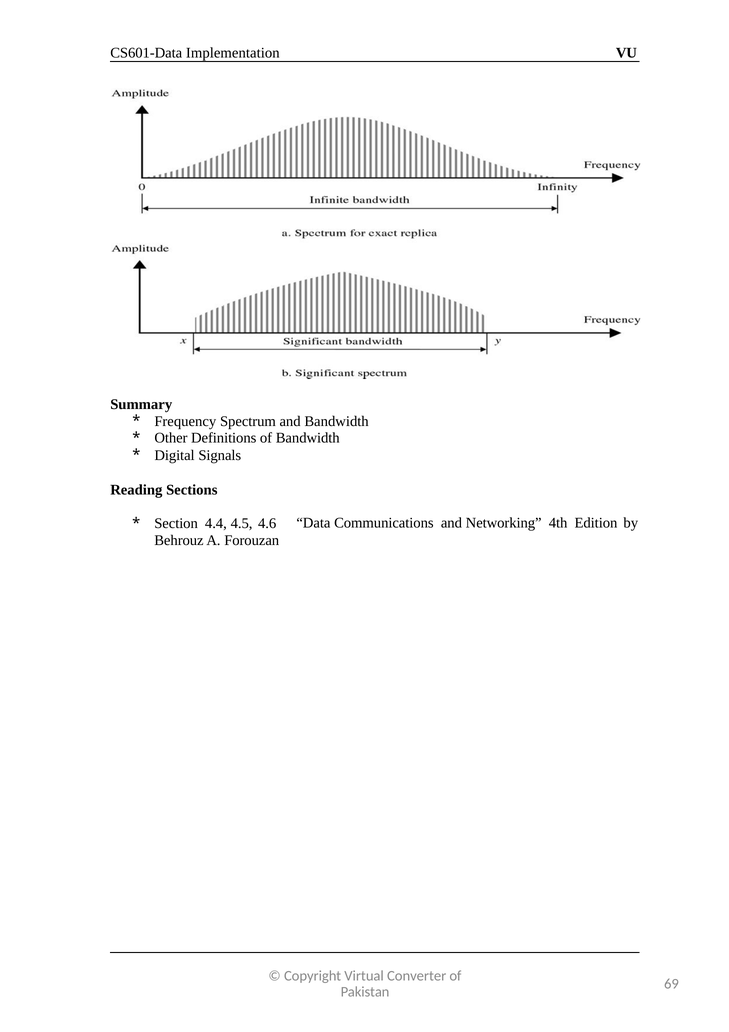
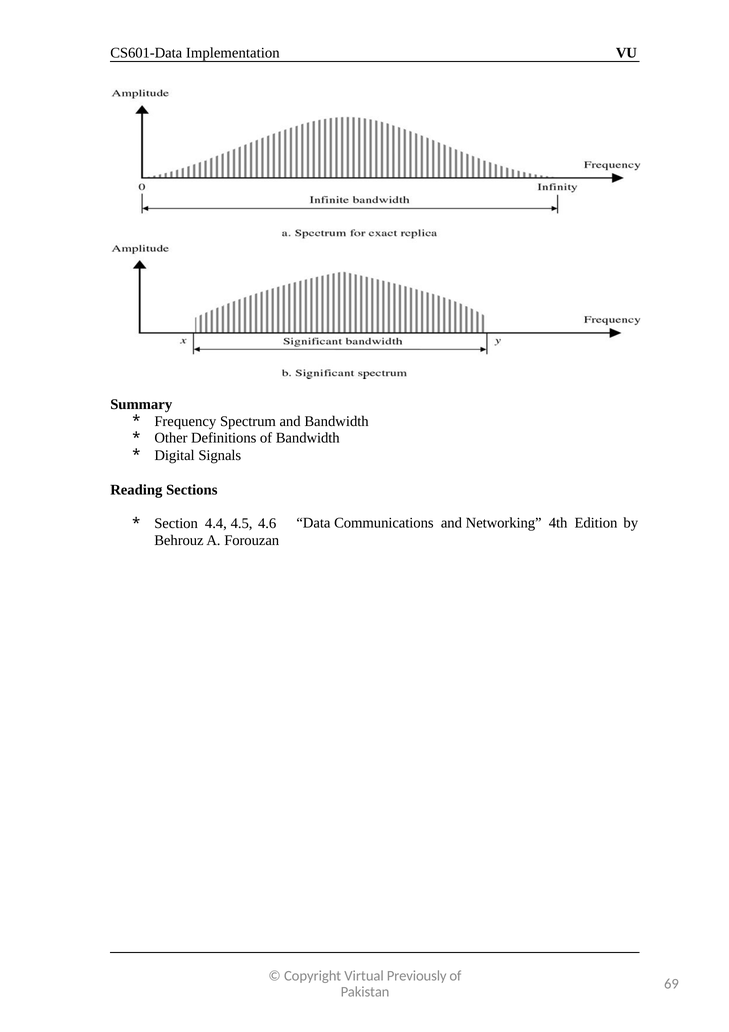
Converter: Converter -> Previously
